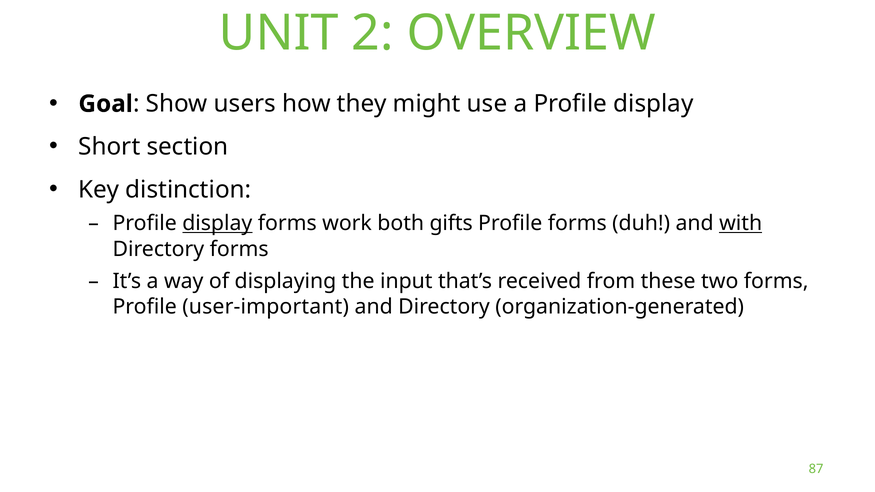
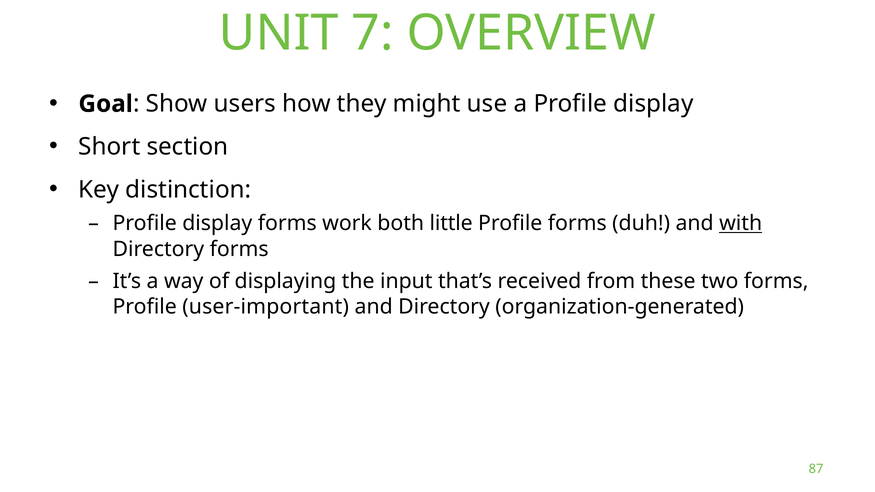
2: 2 -> 7
display at (217, 224) underline: present -> none
gifts: gifts -> little
